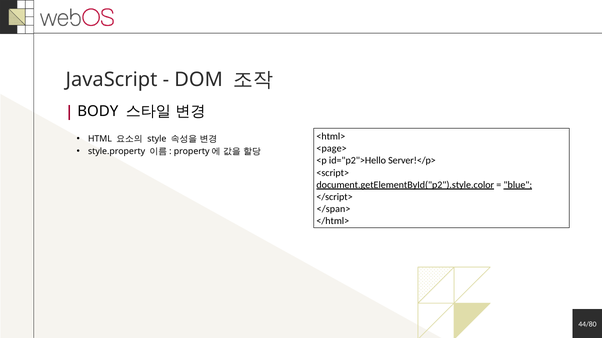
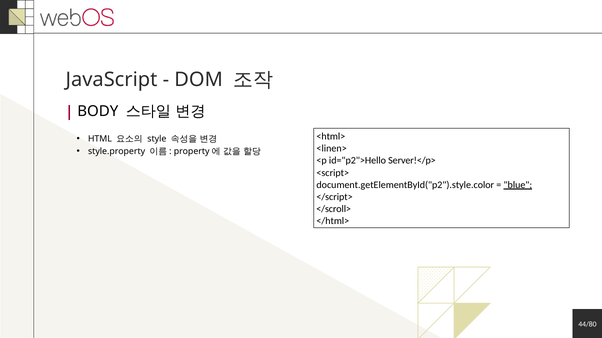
<page>: <page> -> <linen>
document.getElementById("p2").style.color underline: present -> none
</span>: </span> -> </scroll>
